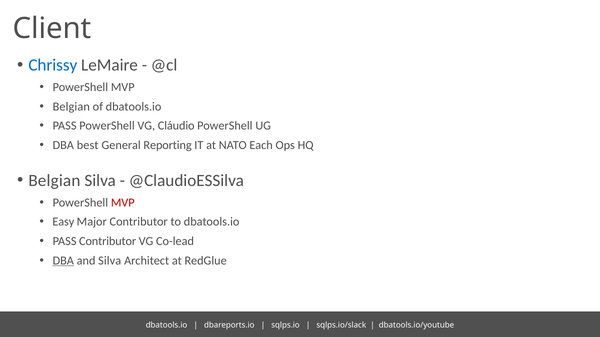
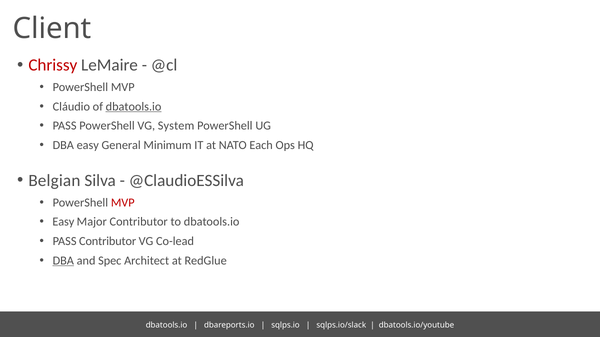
Chrissy colour: blue -> red
Belgian at (71, 107): Belgian -> Cláudio
dbatools.io at (134, 107) underline: none -> present
Cláudio: Cláudio -> System
DBA best: best -> easy
Reporting: Reporting -> Minimum
and Silva: Silva -> Spec
